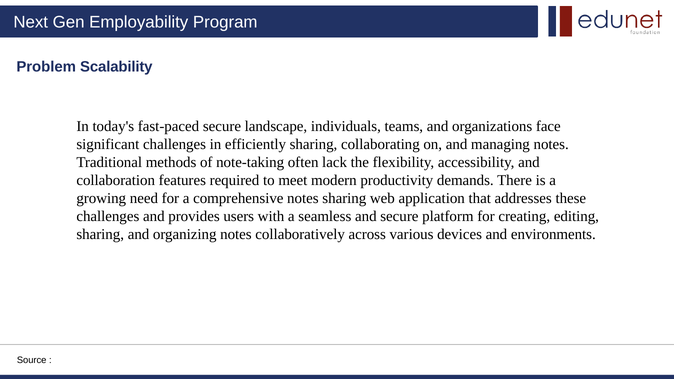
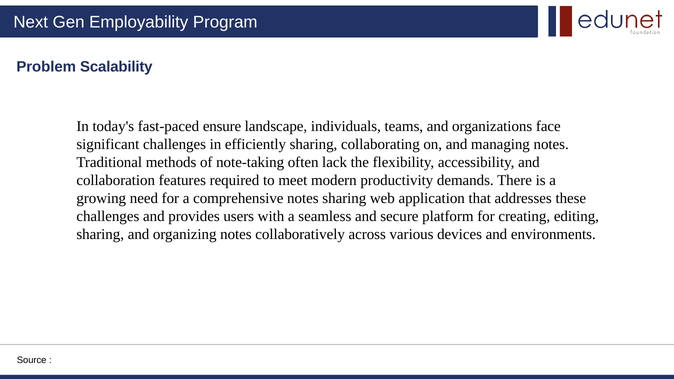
fast-paced secure: secure -> ensure
